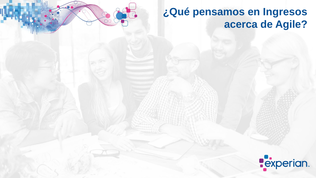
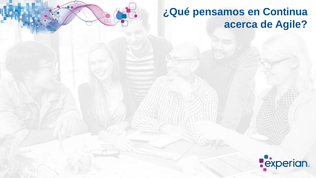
Ingresos: Ingresos -> Continua
